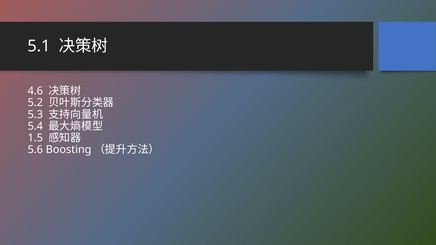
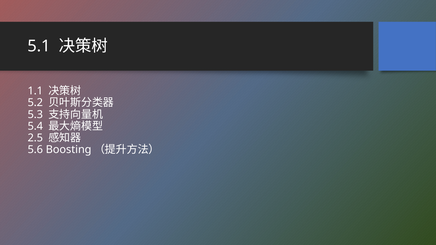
4.6: 4.6 -> 1.1
1.5: 1.5 -> 2.5
